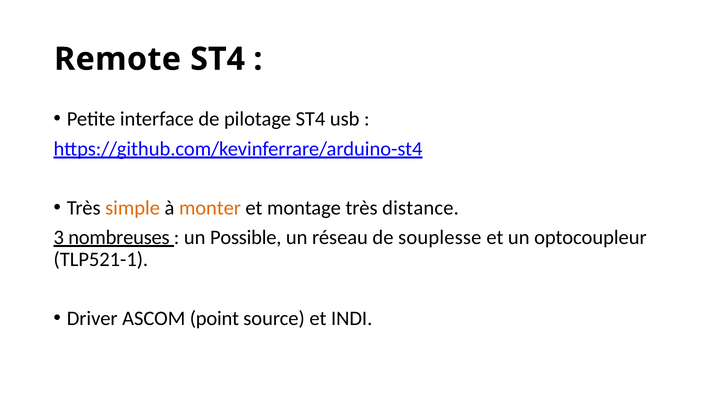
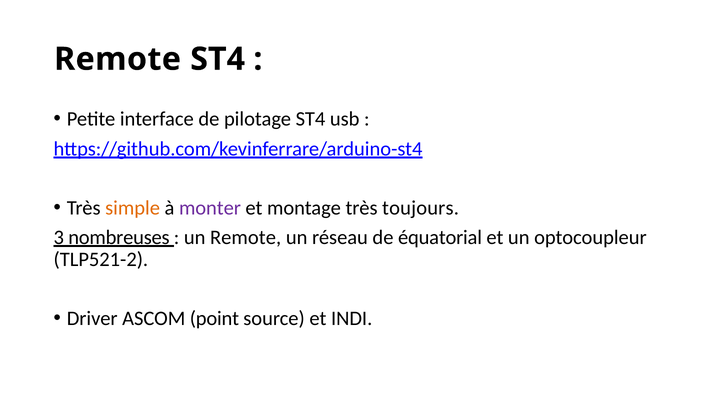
monter colour: orange -> purple
distance: distance -> toujours
un Possible: Possible -> Remote
souplesse: souplesse -> équatorial
TLP521-1: TLP521-1 -> TLP521-2
